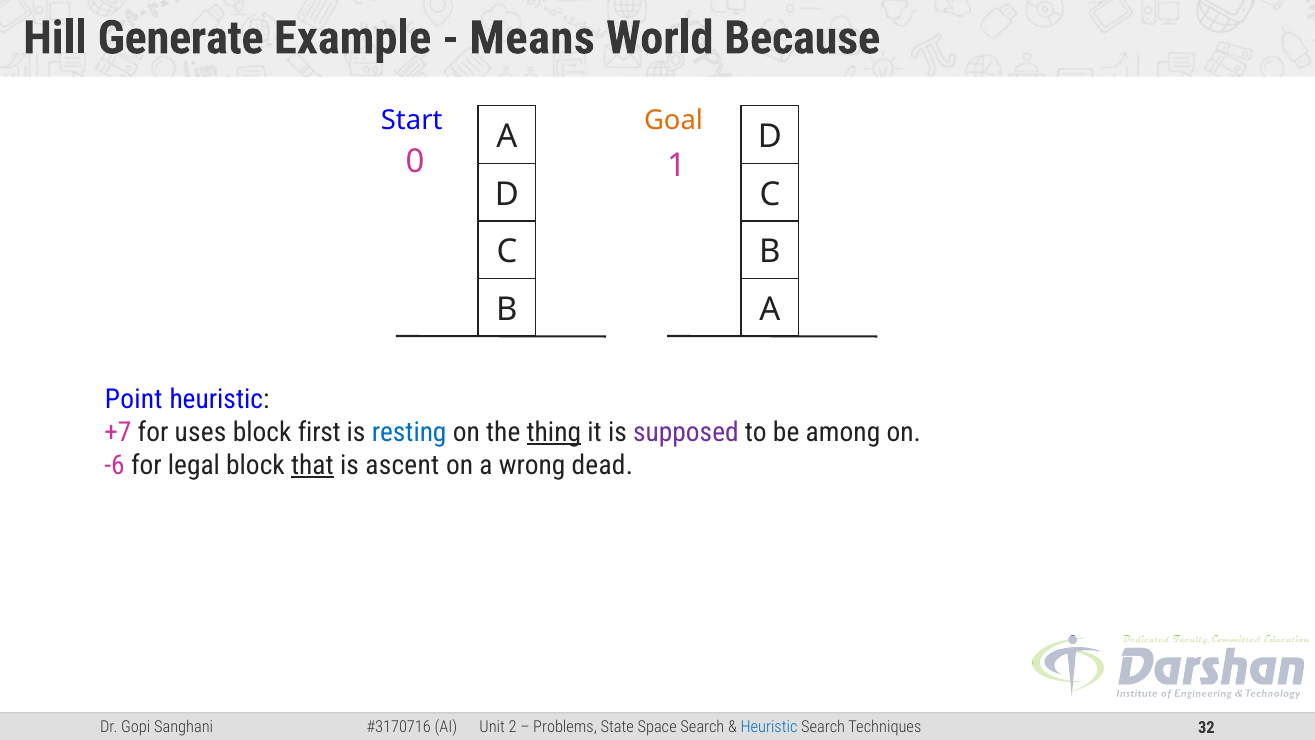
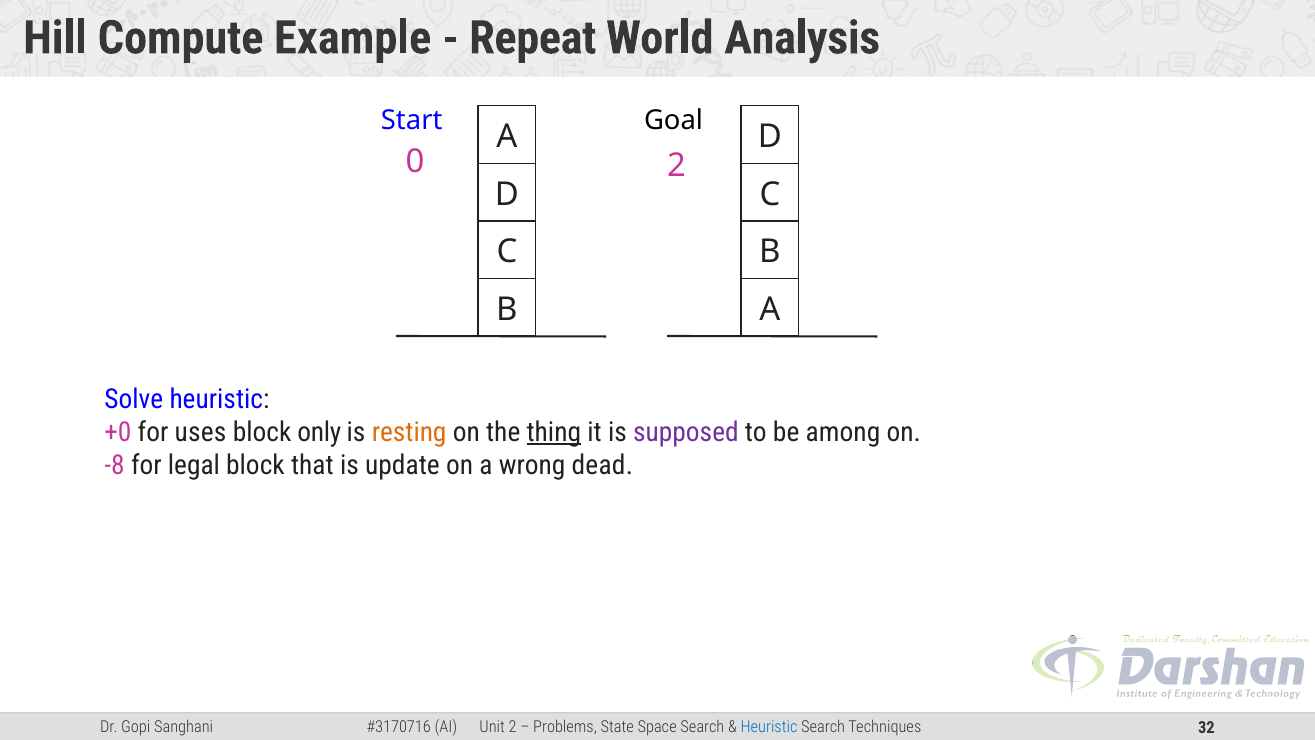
Generate: Generate -> Compute
Means: Means -> Repeat
Because: Because -> Analysis
Goal colour: orange -> black
0 1: 1 -> 2
Point: Point -> Solve
+7: +7 -> +0
first: first -> only
resting colour: blue -> orange
-6: -6 -> -8
that underline: present -> none
ascent: ascent -> update
